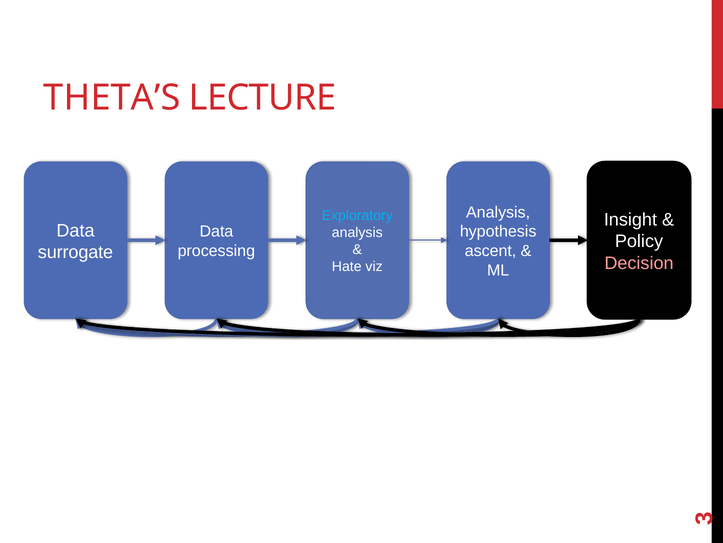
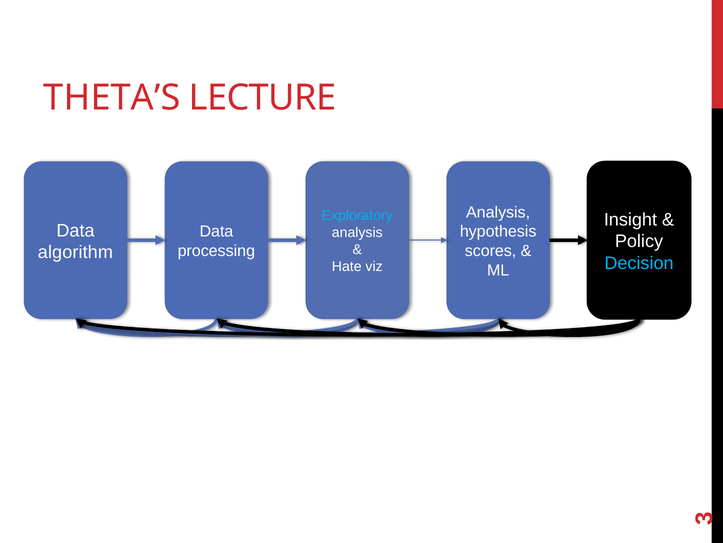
ascent: ascent -> scores
surrogate: surrogate -> algorithm
Decision colour: pink -> light blue
